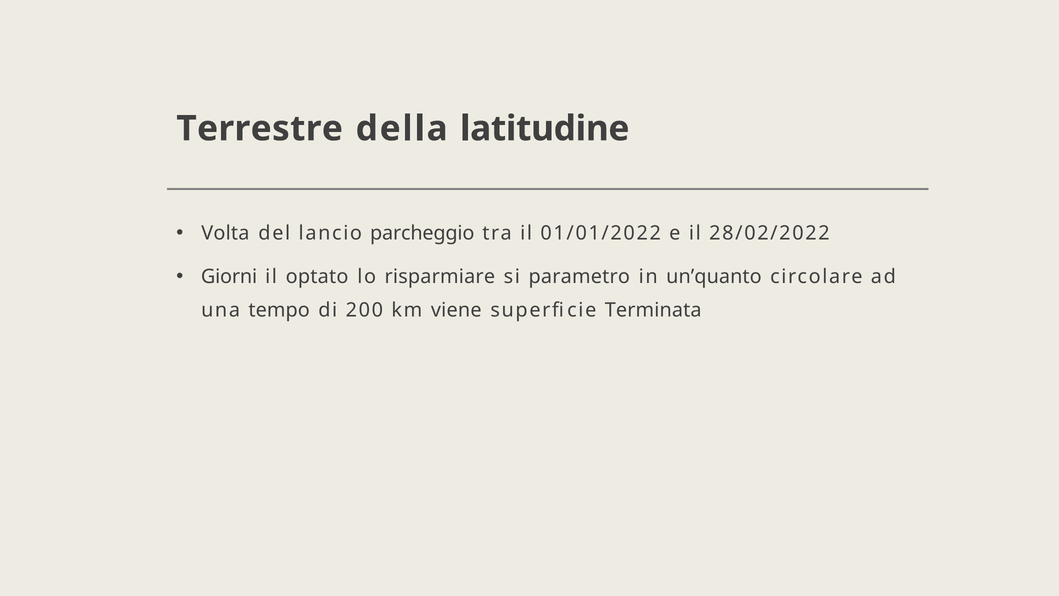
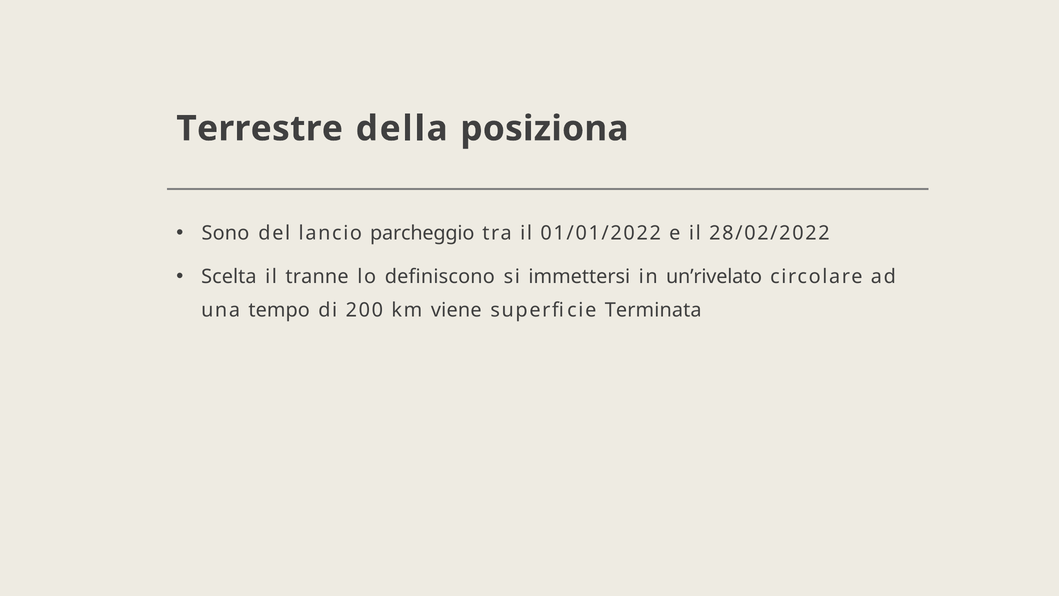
latitudine: latitudine -> posiziona
Volta: Volta -> Sono
Giorni: Giorni -> Scelta
optato: optato -> tranne
risparmiare: risparmiare -> definiscono
parametro: parametro -> immettersi
un’quanto: un’quanto -> un’rivelato
